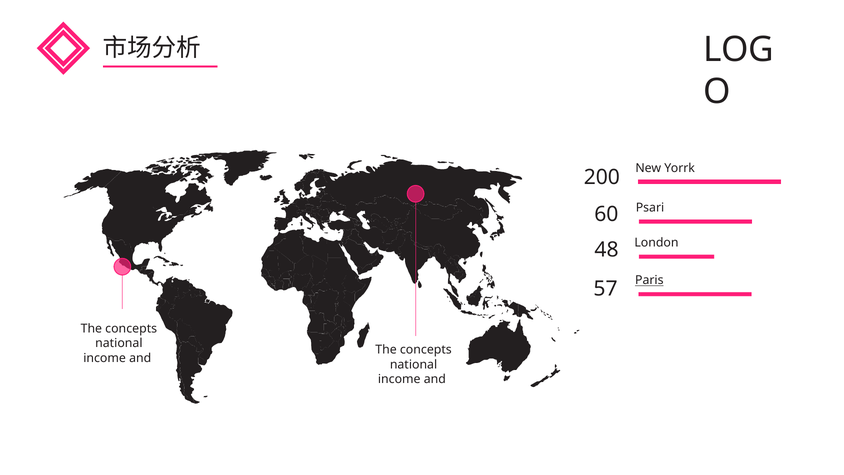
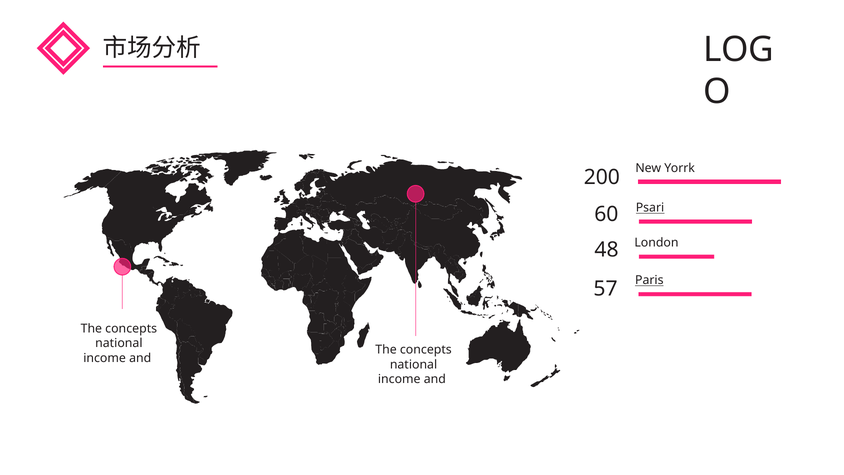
Psari underline: none -> present
